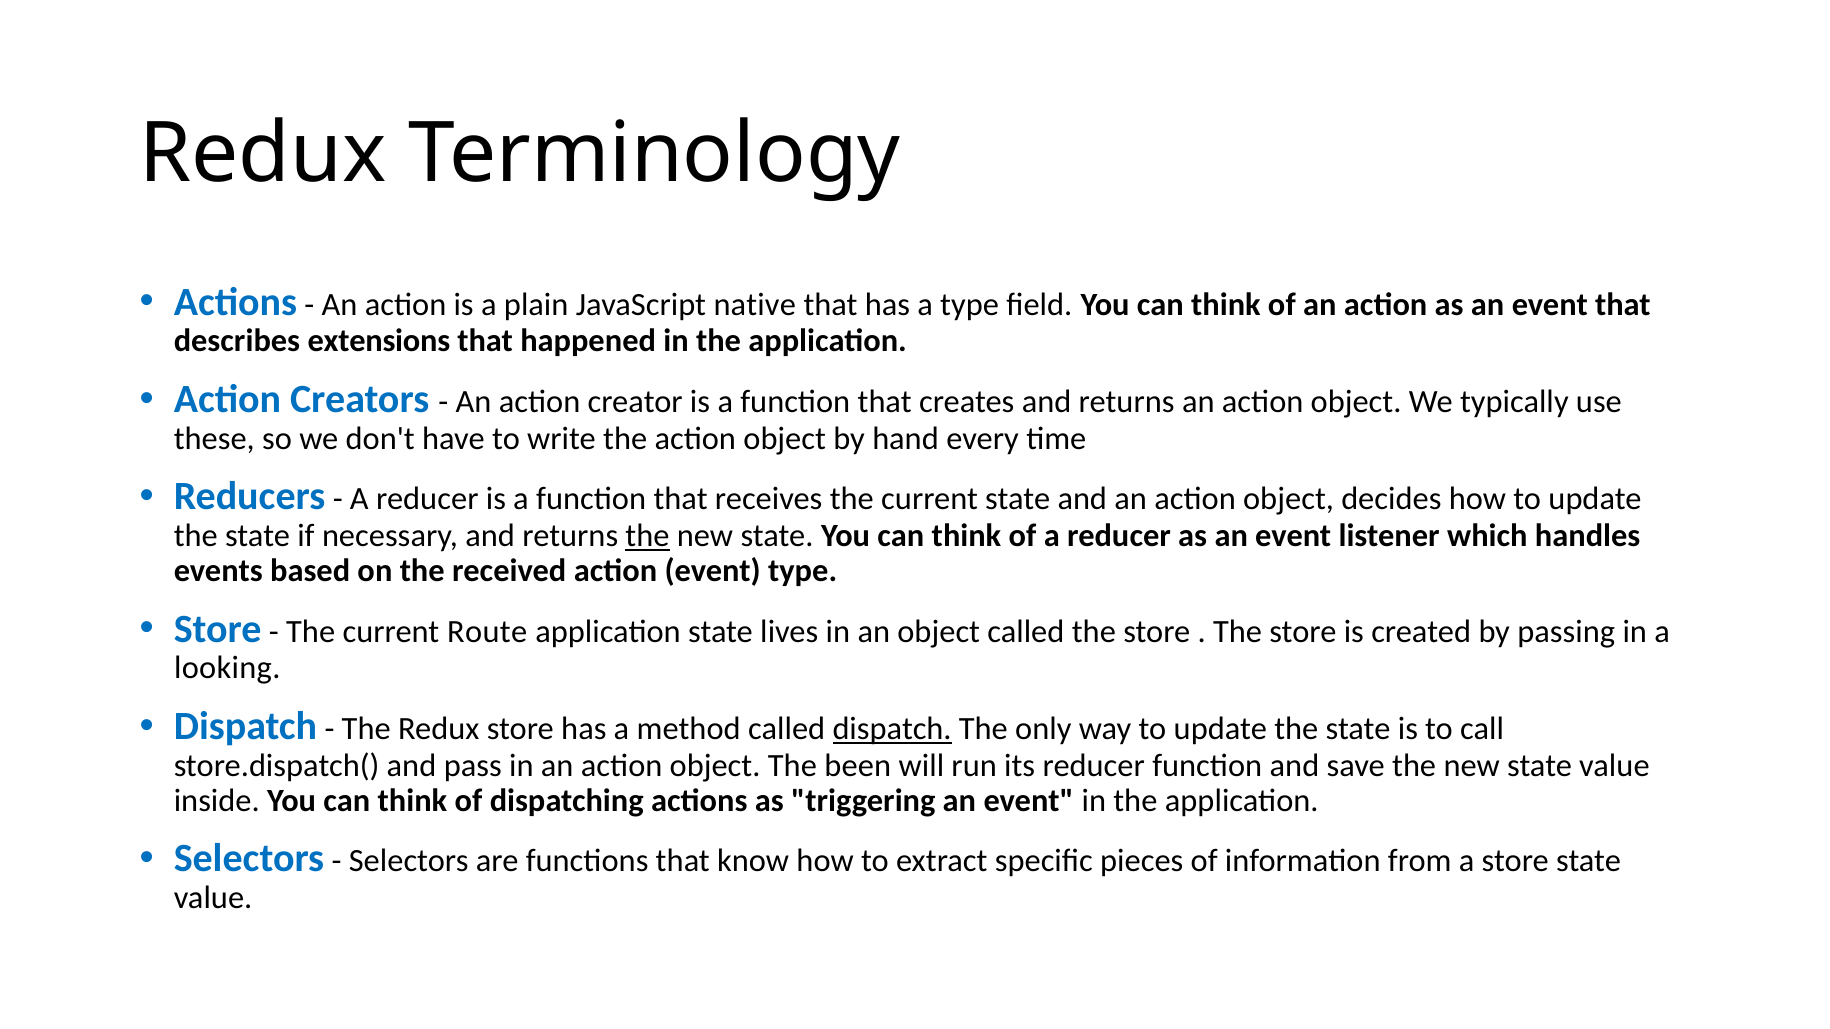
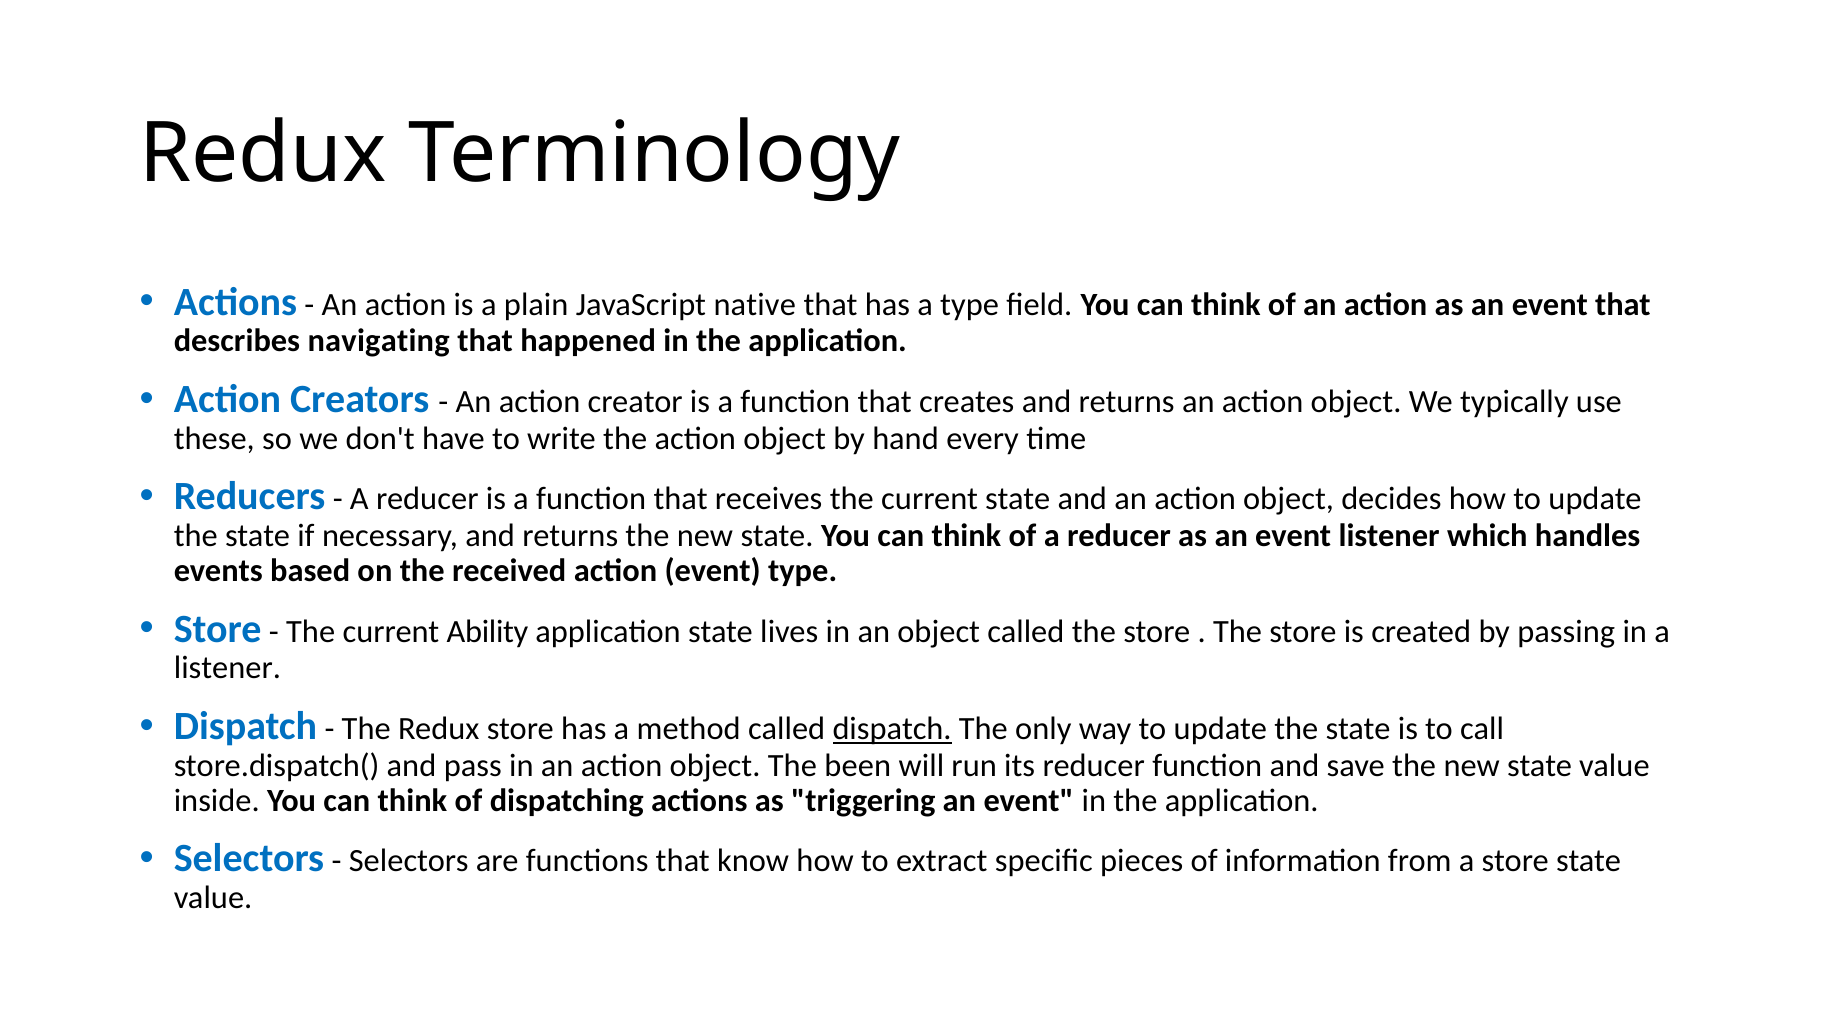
extensions: extensions -> navigating
the at (647, 536) underline: present -> none
Route: Route -> Ability
looking at (227, 668): looking -> listener
